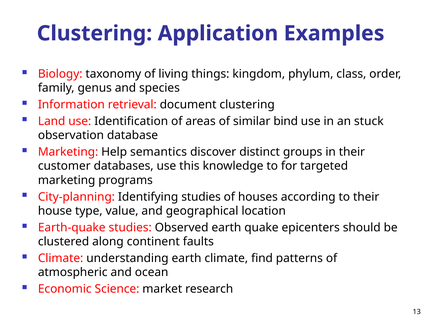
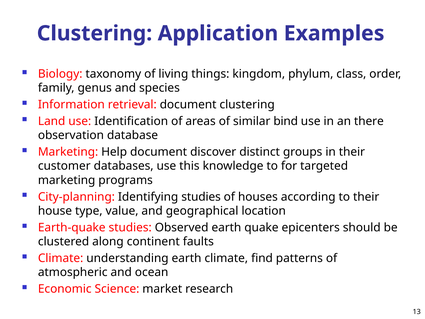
stuck: stuck -> there
Help semantics: semantics -> document
